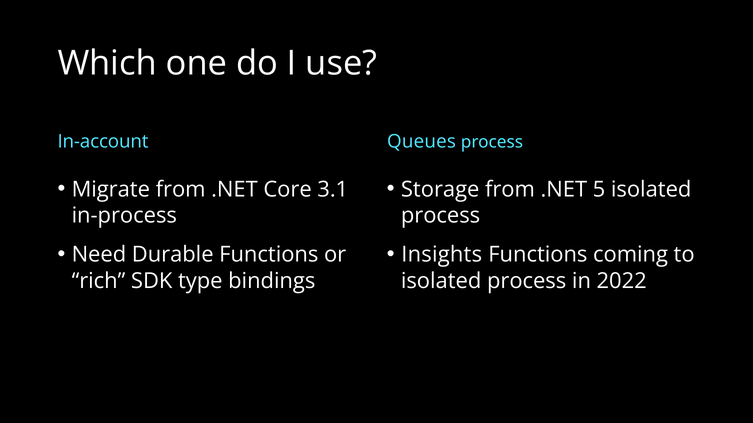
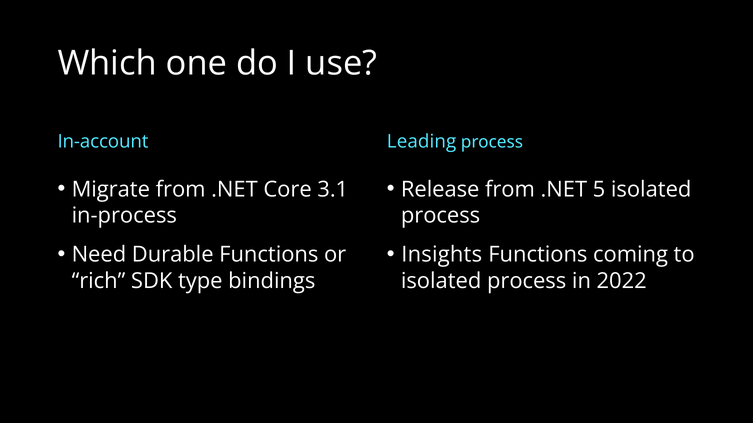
Queues: Queues -> Leading
Storage: Storage -> Release
